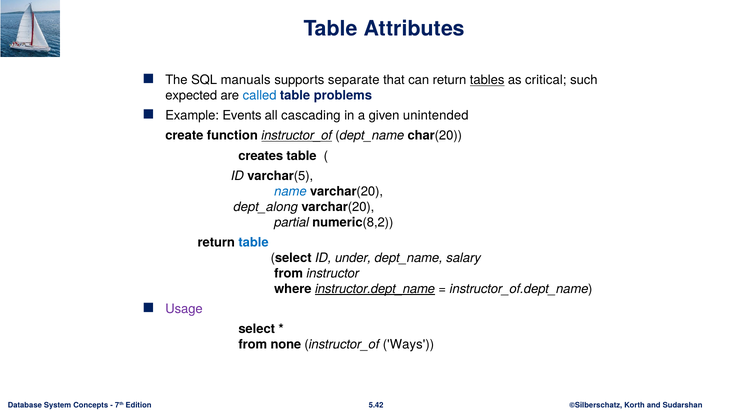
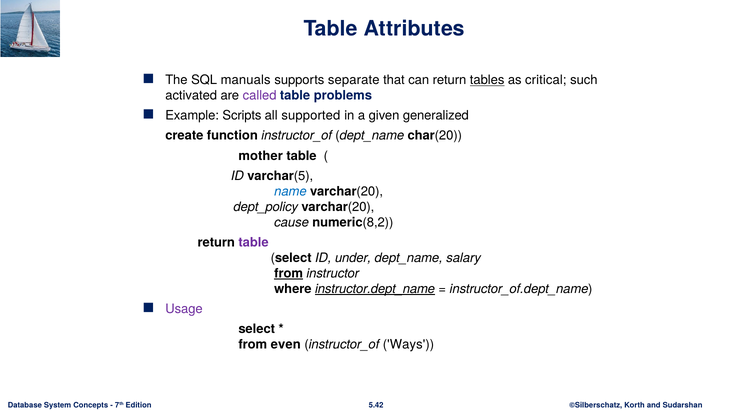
expected: expected -> activated
called colour: blue -> purple
Events: Events -> Scripts
cascading: cascading -> supported
unintended: unintended -> generalized
instructor_of at (297, 136) underline: present -> none
creates: creates -> mother
dept_along: dept_along -> dept_policy
partial: partial -> cause
table at (254, 243) colour: blue -> purple
from at (289, 274) underline: none -> present
none: none -> even
